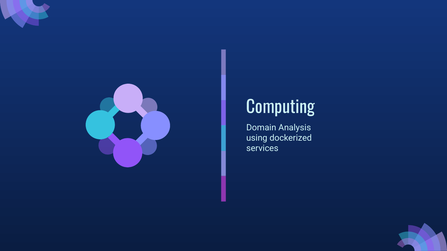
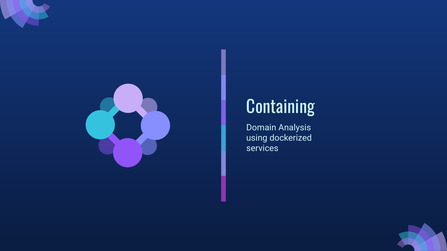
Computing: Computing -> Containing
